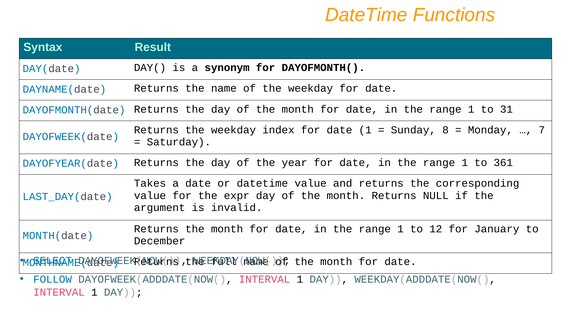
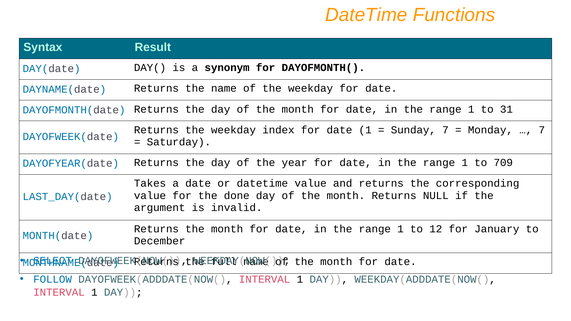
Sunday 8: 8 -> 7
361: 361 -> 709
expr: expr -> done
